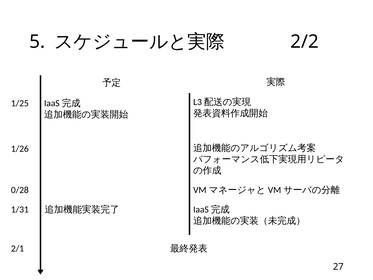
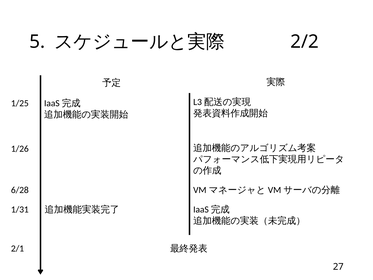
0/28: 0/28 -> 6/28
